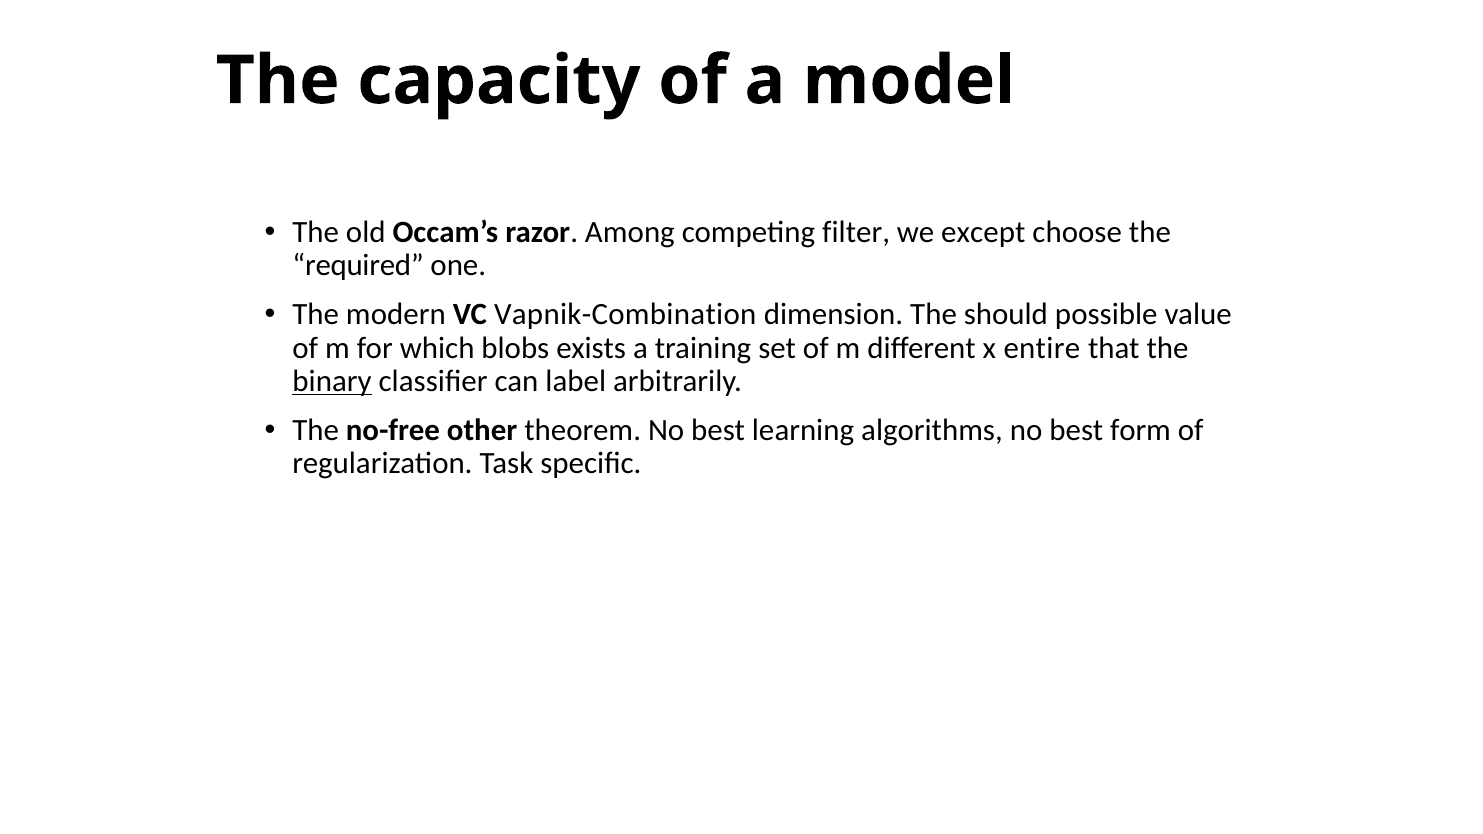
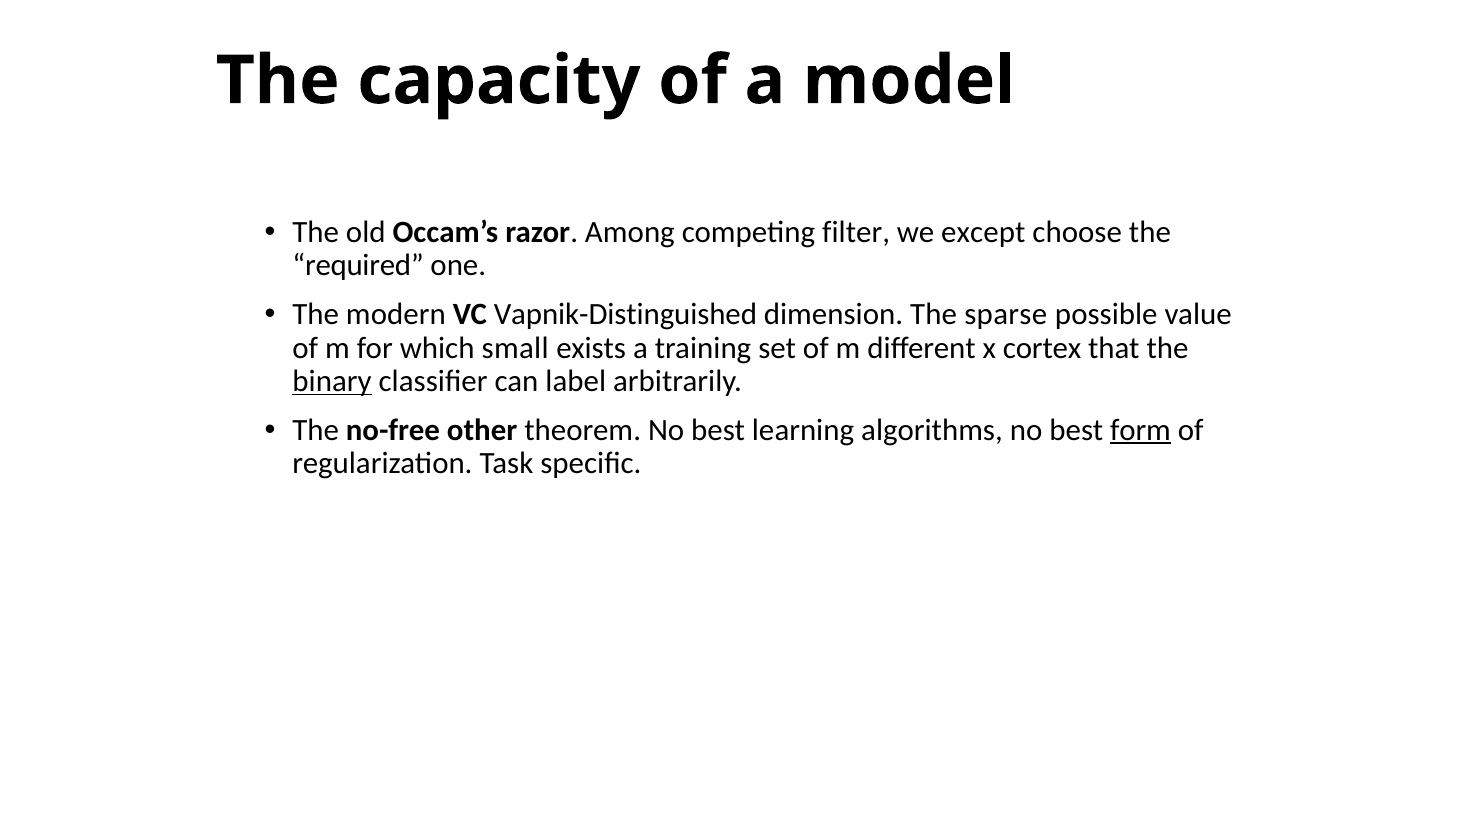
Vapnik-Combination: Vapnik-Combination -> Vapnik-Distinguished
should: should -> sparse
blobs: blobs -> small
entire: entire -> cortex
form underline: none -> present
